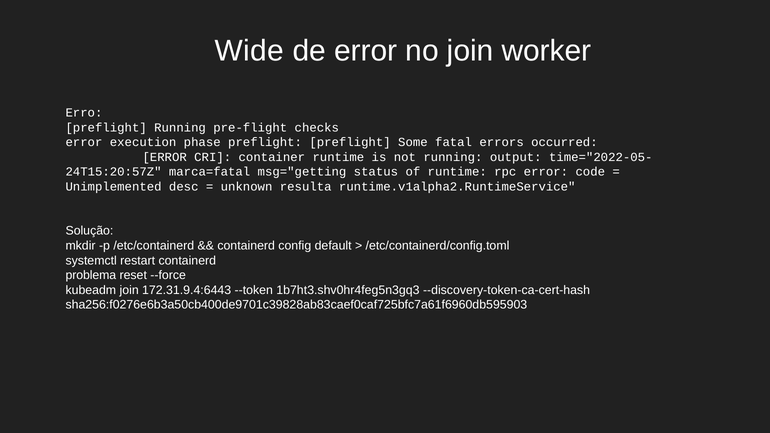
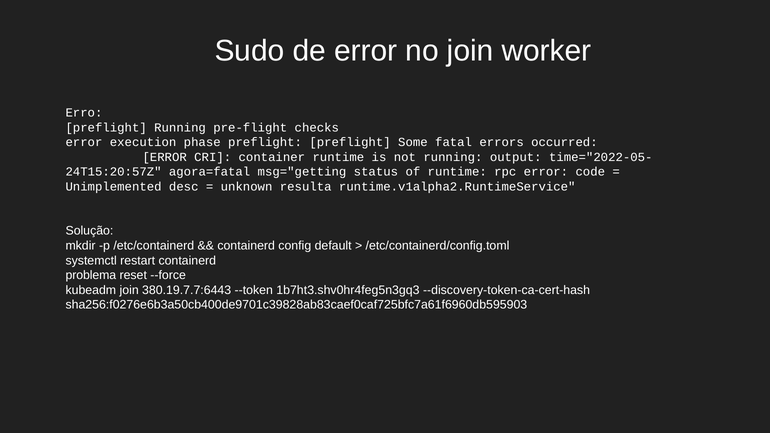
Wide: Wide -> Sudo
marca=fatal: marca=fatal -> agora=fatal
172.31.9.4:6443: 172.31.9.4:6443 -> 380.19.7.7:6443
